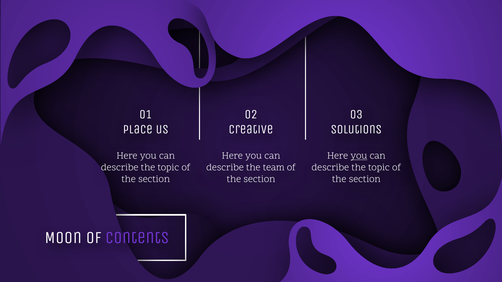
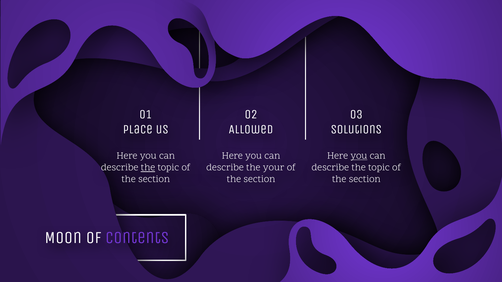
Creative: Creative -> Allowed
the at (148, 168) underline: none -> present
team: team -> your
